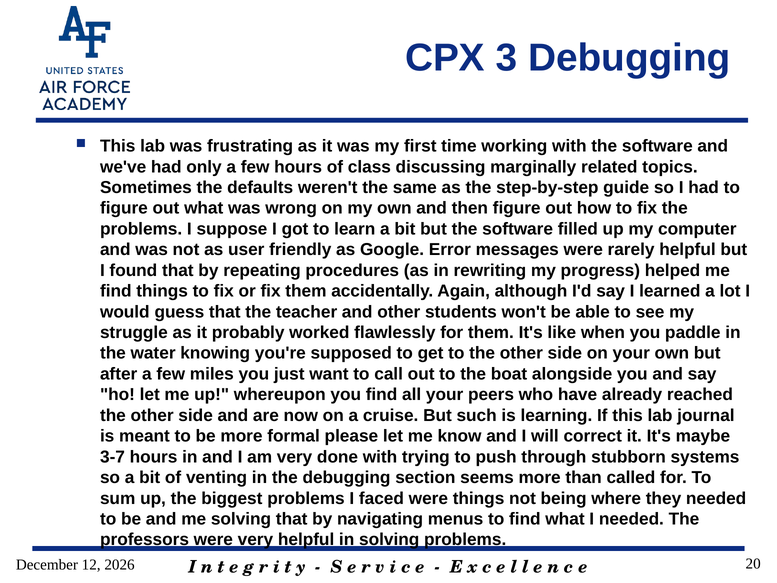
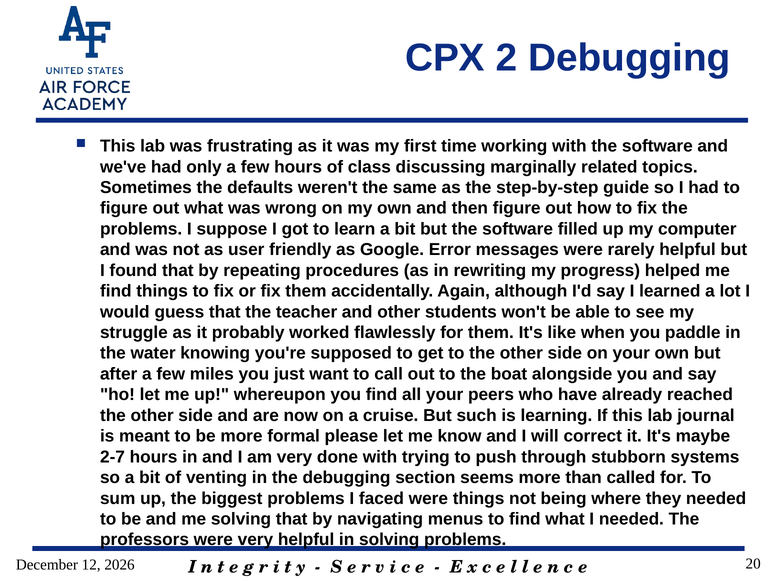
3: 3 -> 2
3-7: 3-7 -> 2-7
